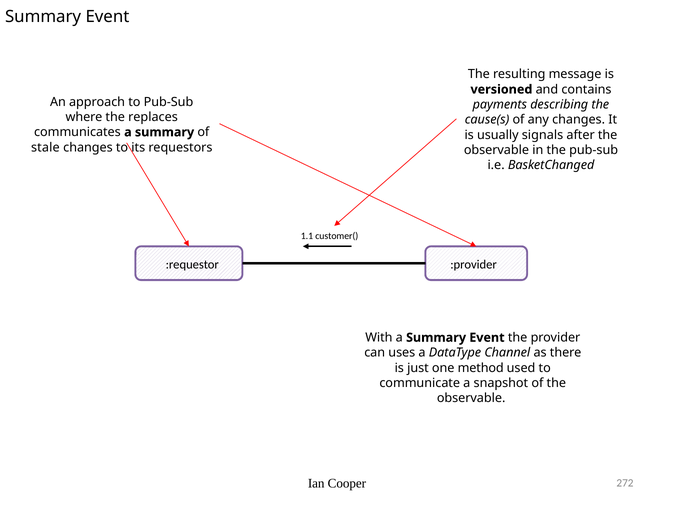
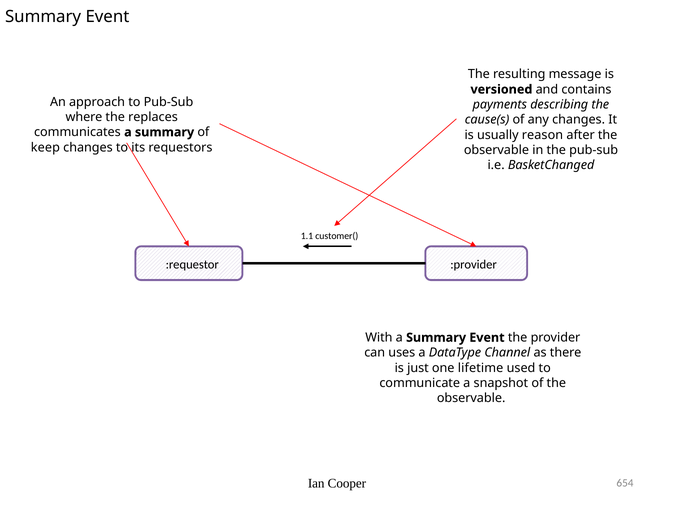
signals: signals -> reason
stale: stale -> keep
method: method -> lifetime
272: 272 -> 654
